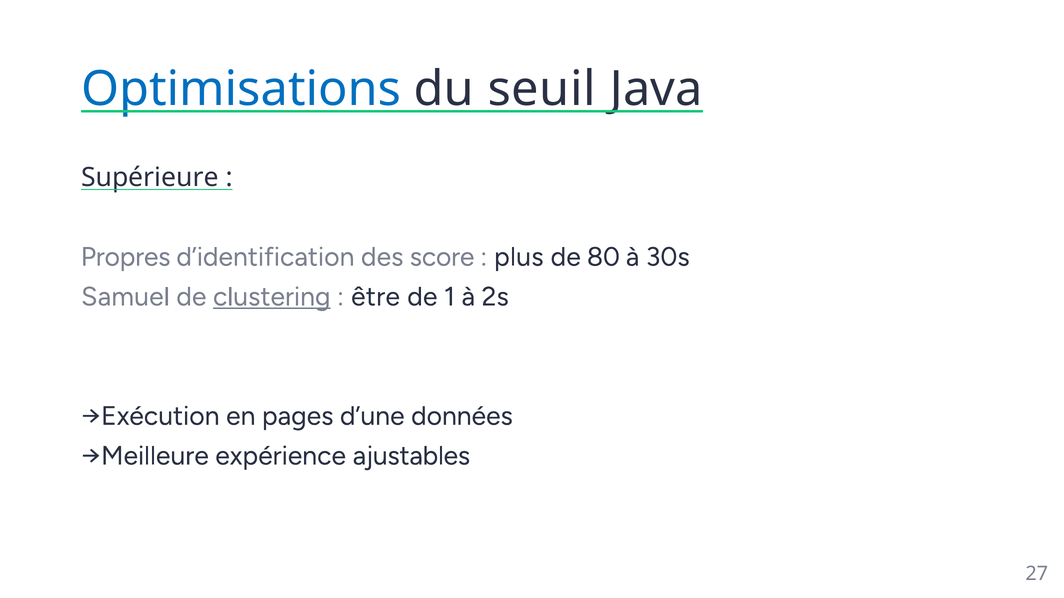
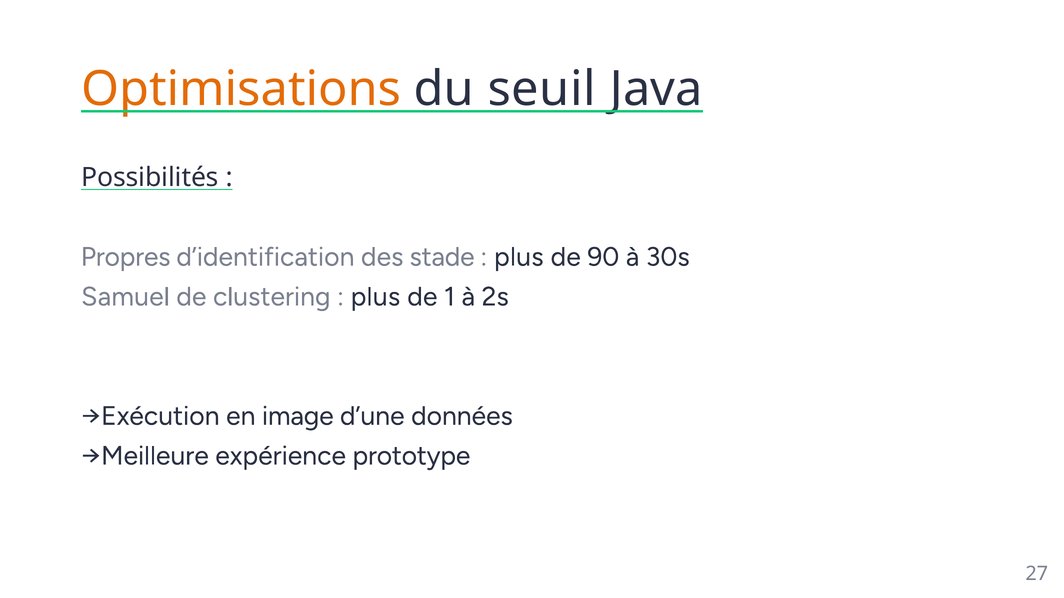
Optimisations colour: blue -> orange
Supérieure: Supérieure -> Possibilités
score: score -> stade
80: 80 -> 90
clustering underline: present -> none
être at (376, 297): être -> plus
pages: pages -> image
ajustables: ajustables -> prototype
